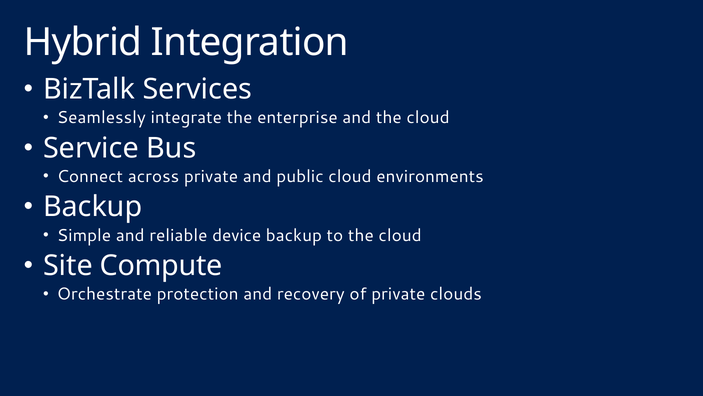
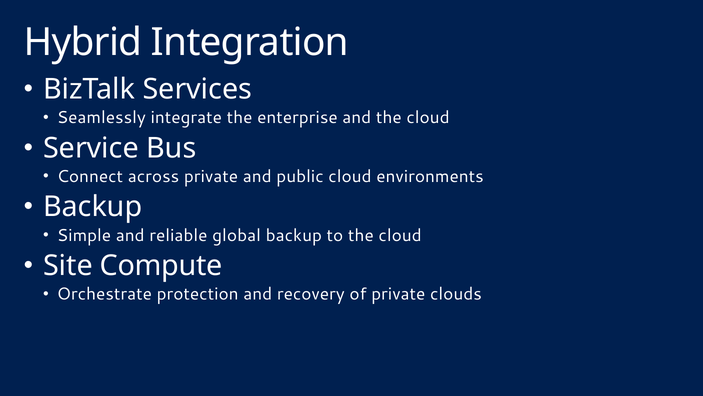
device: device -> global
